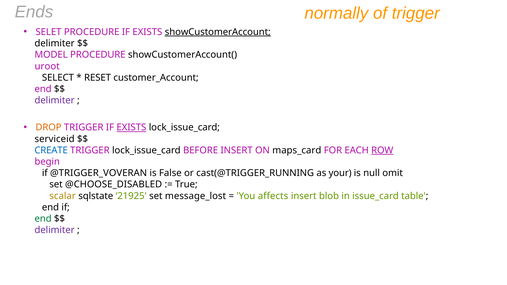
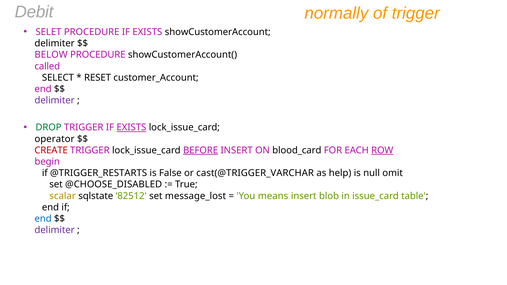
Ends: Ends -> Debit
showCustomerAccount underline: present -> none
MODEL: MODEL -> BELOW
uroot: uroot -> called
DROP colour: orange -> green
serviceid: serviceid -> operator
CREATE colour: blue -> red
BEFORE underline: none -> present
maps_card: maps_card -> blood_card
@TRIGGER_VOVERAN: @TRIGGER_VOVERAN -> @TRIGGER_RESTARTS
cast(@TRIGGER_RUNNING: cast(@TRIGGER_RUNNING -> cast(@TRIGGER_VARCHAR
your: your -> help
21925: 21925 -> 82512
affects: affects -> means
end at (43, 219) colour: green -> blue
